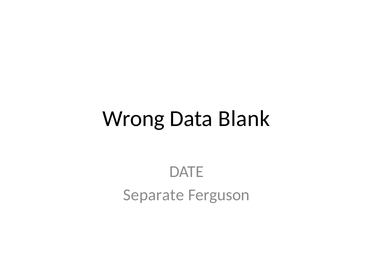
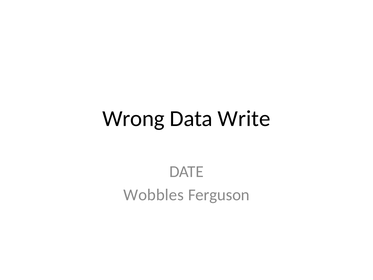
Blank: Blank -> Write
Separate: Separate -> Wobbles
